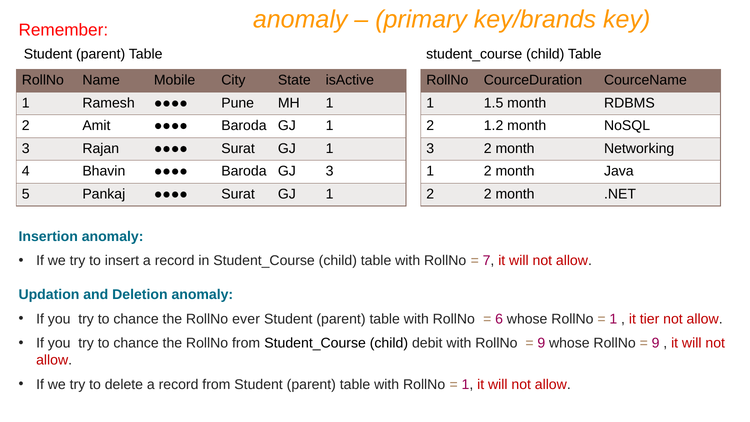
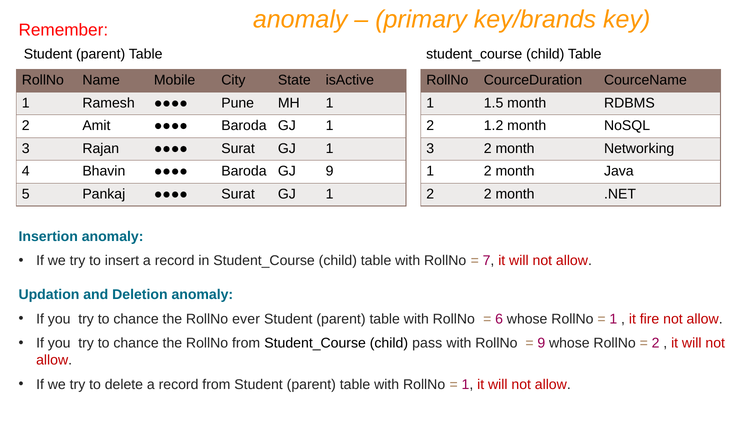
GJ 3: 3 -> 9
tier: tier -> fire
debit: debit -> pass
9 at (656, 343): 9 -> 2
